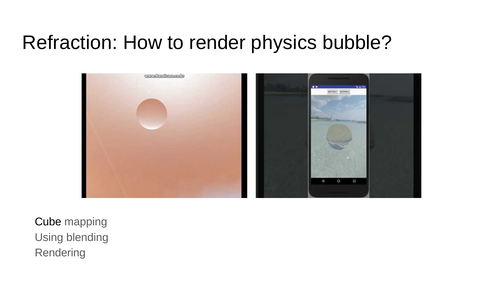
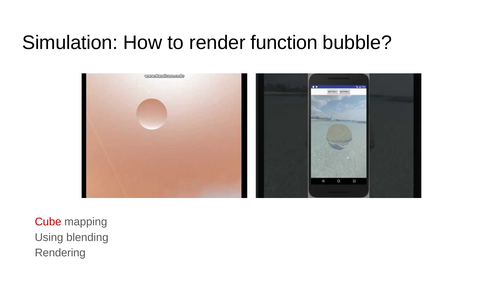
Refraction: Refraction -> Simulation
physics: physics -> function
Cube colour: black -> red
